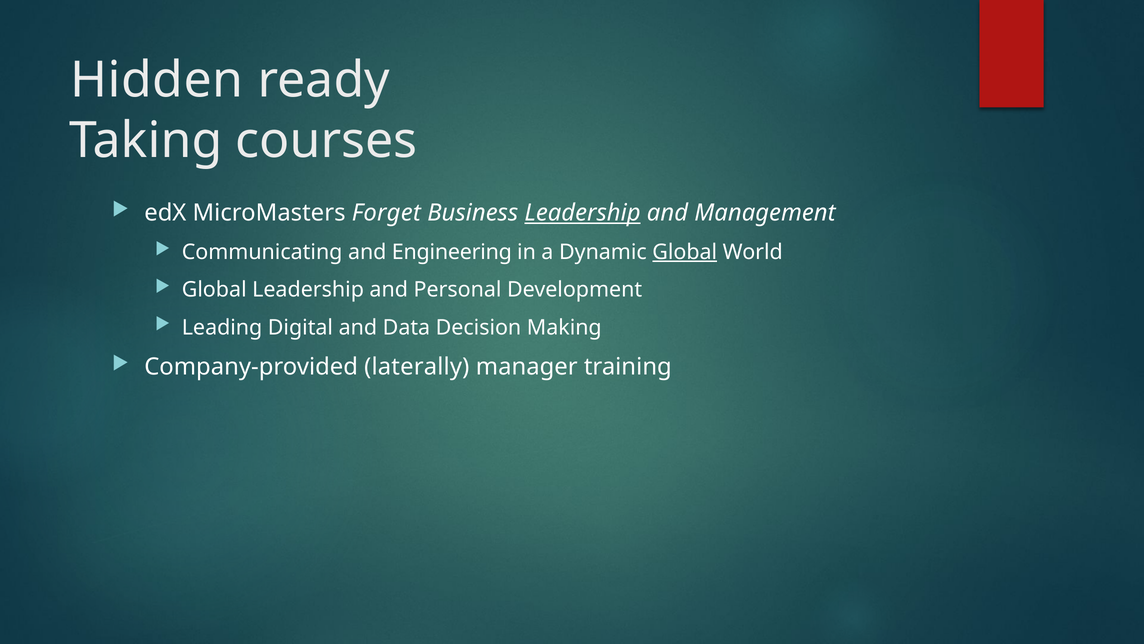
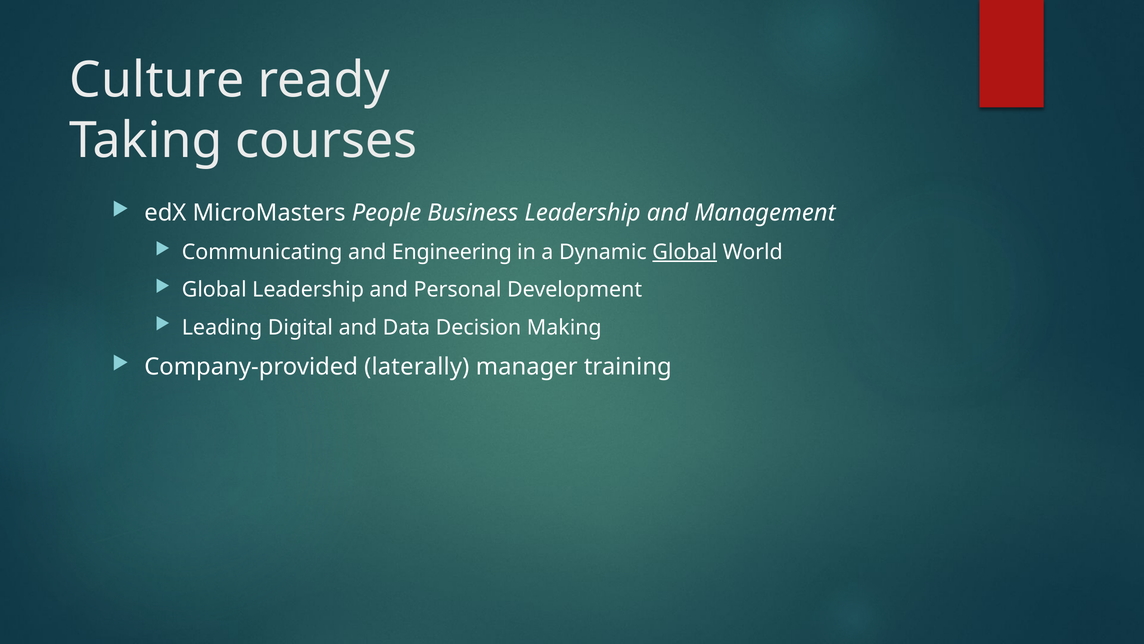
Hidden: Hidden -> Culture
Forget: Forget -> People
Leadership at (583, 213) underline: present -> none
